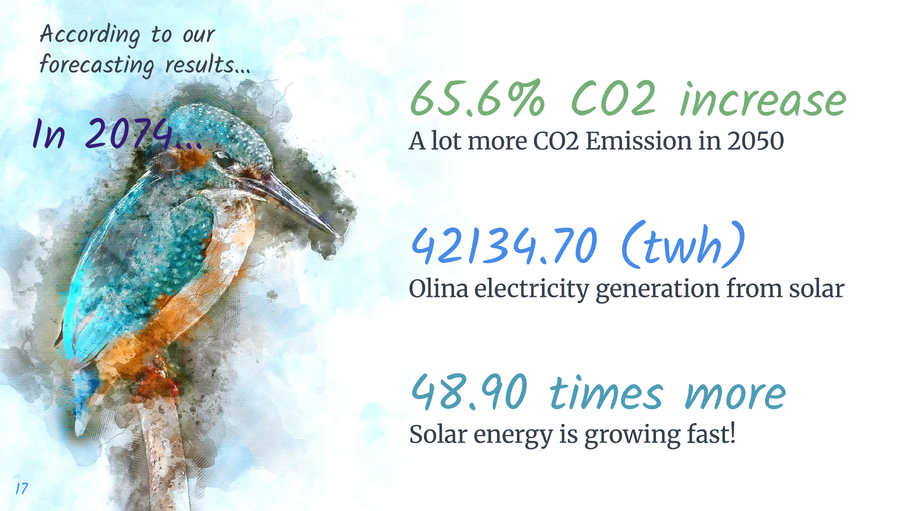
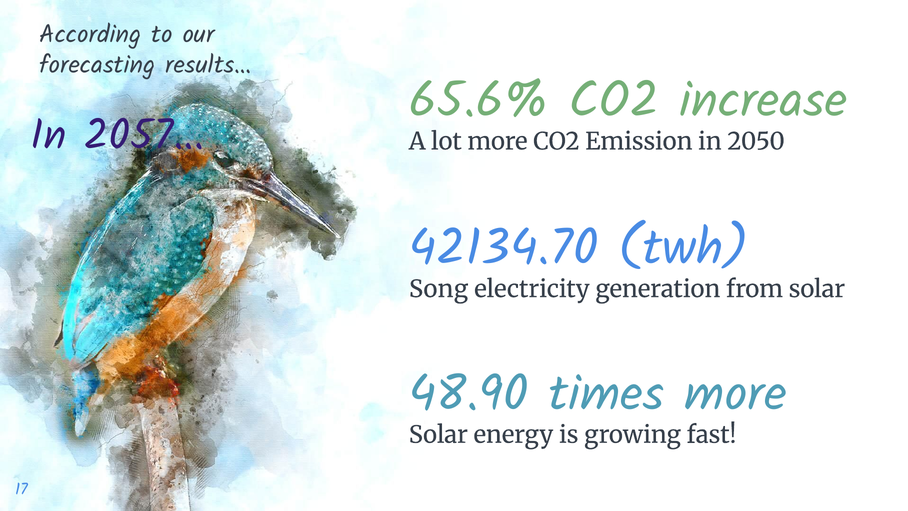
2074: 2074 -> 2057
Olina: Olina -> Song
